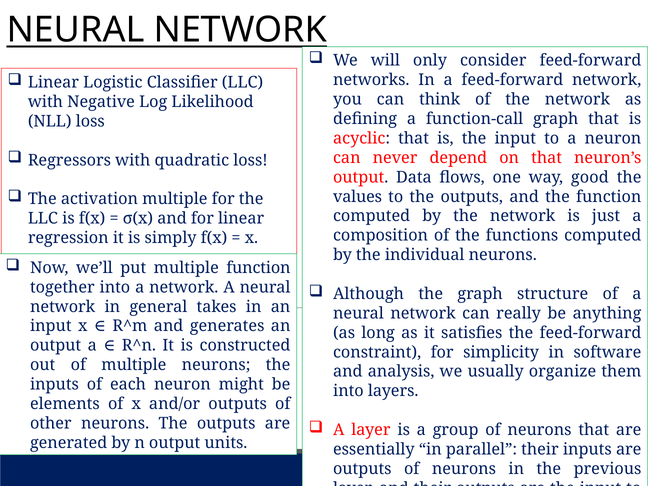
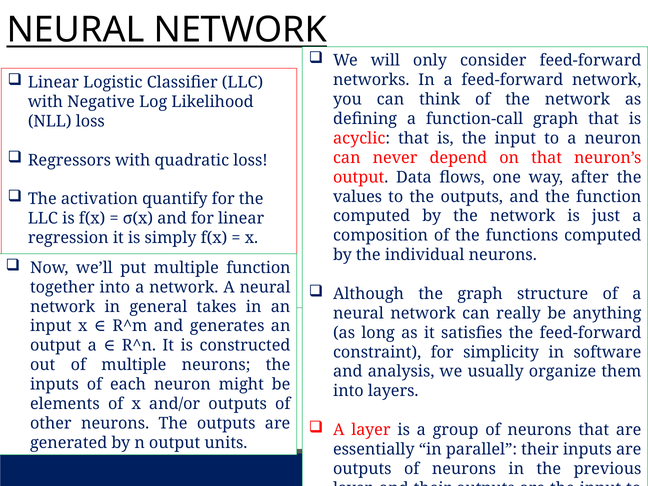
good: good -> after
activation multiple: multiple -> quantify
